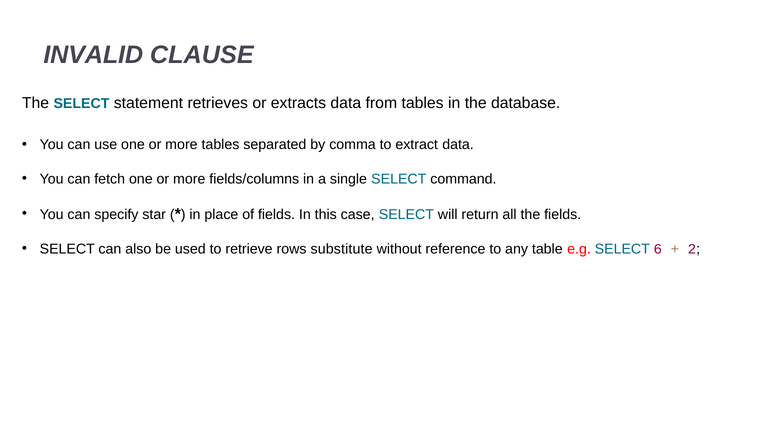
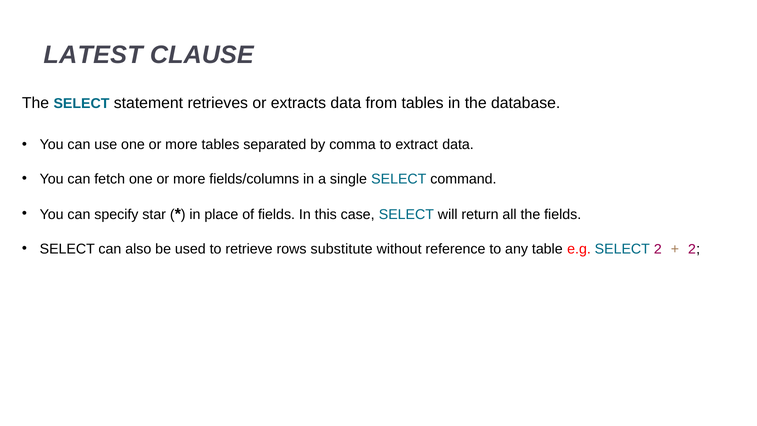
INVALID: INVALID -> LATEST
SELECT 6: 6 -> 2
